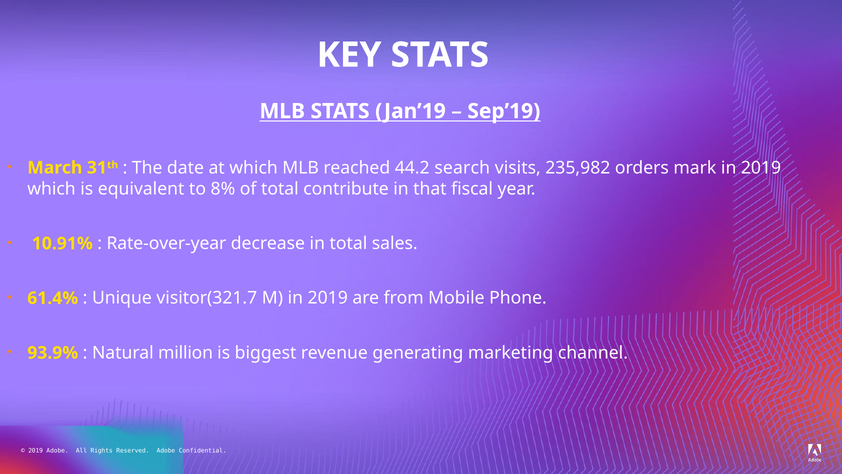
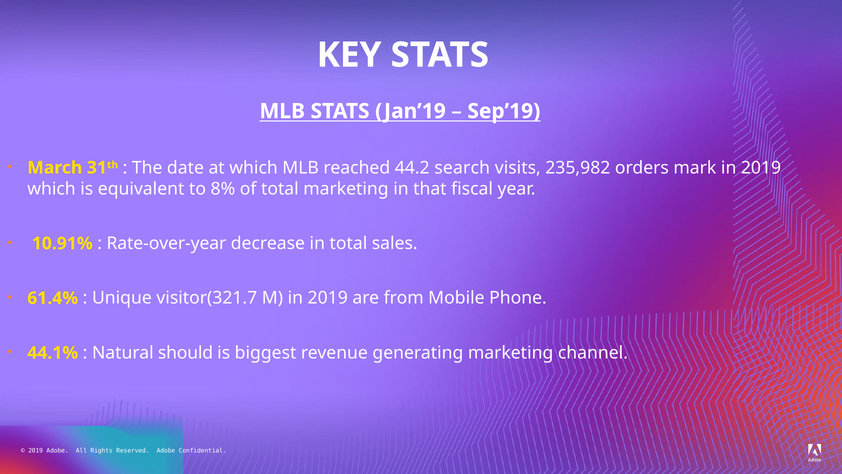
total contribute: contribute -> marketing
93.9%: 93.9% -> 44.1%
million: million -> should
